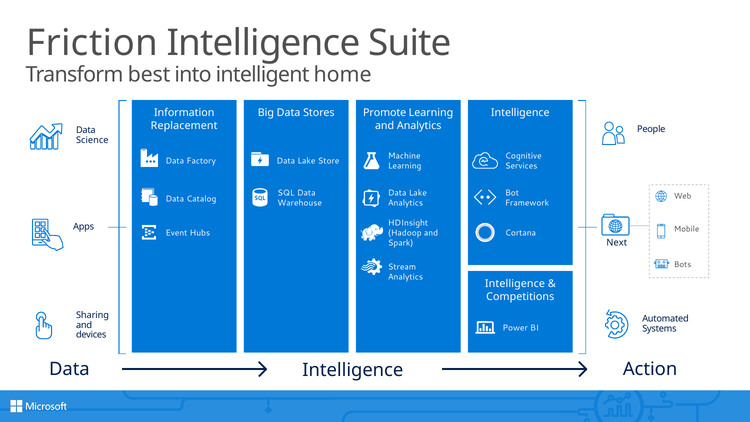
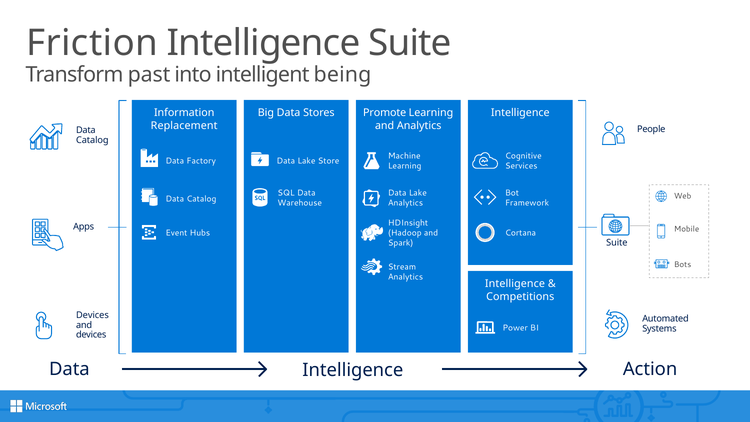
best: best -> past
home: home -> being
Science at (92, 140): Science -> Catalog
Next at (617, 243): Next -> Suite
Sharing at (92, 315): Sharing -> Devices
